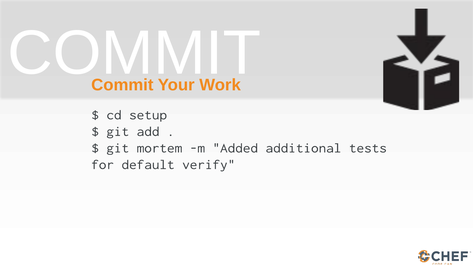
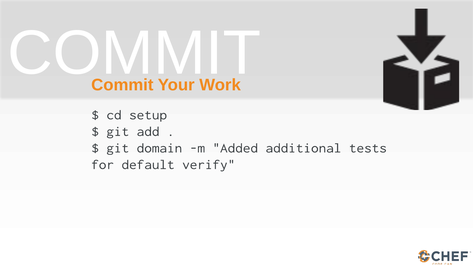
mortem: mortem -> domain
